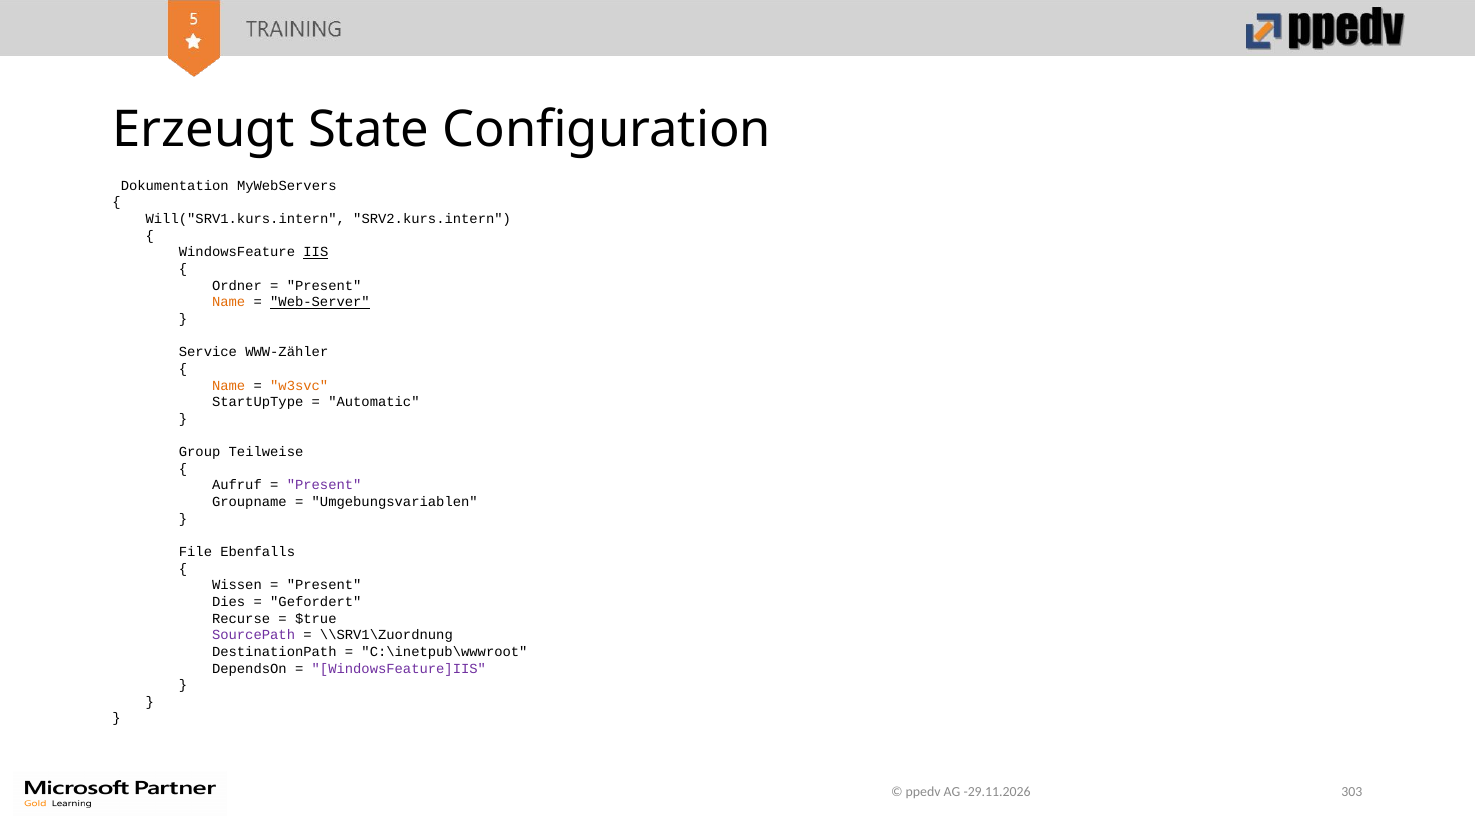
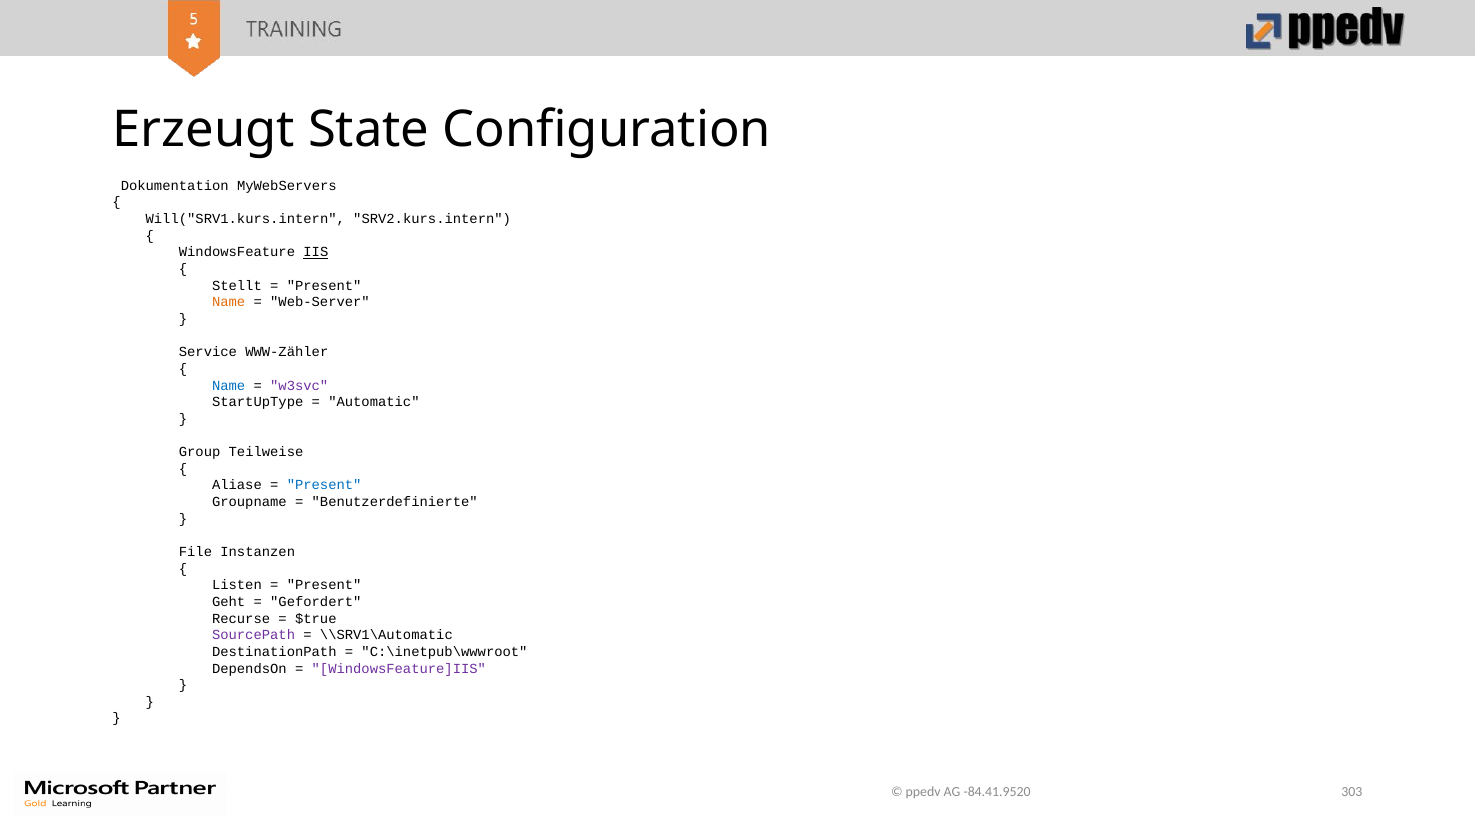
Ordner: Ordner -> Stellt
Web-Server underline: present -> none
Name at (229, 385) colour: orange -> blue
w3svc colour: orange -> purple
Aufruf: Aufruf -> Aliase
Present at (324, 485) colour: purple -> blue
Umgebungsvariablen: Umgebungsvariablen -> Benutzerdefinierte
Ebenfalls: Ebenfalls -> Instanzen
Wissen: Wissen -> Listen
Dies: Dies -> Geht
\\SRV1\Zuordnung: \\SRV1\Zuordnung -> \\SRV1\Automatic
-29.11.2026: -29.11.2026 -> -84.41.9520
